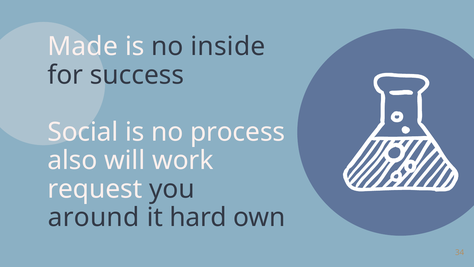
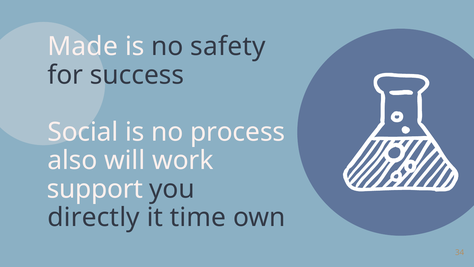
inside: inside -> safety
request: request -> support
around: around -> directly
hard: hard -> time
